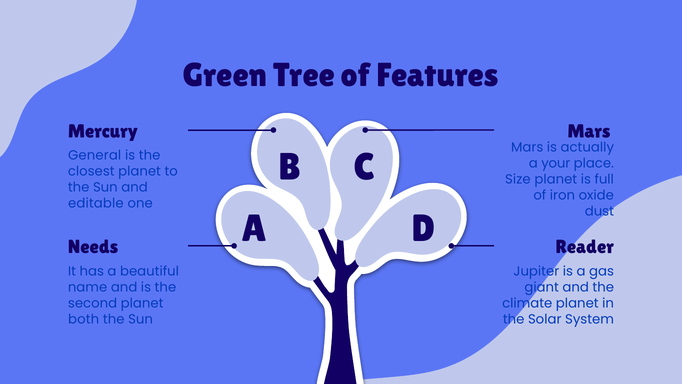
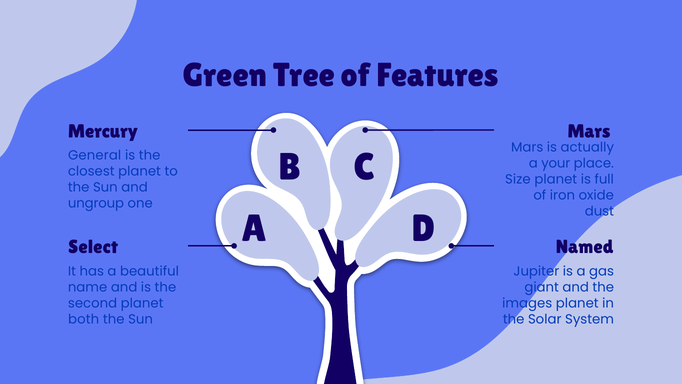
editable: editable -> ungroup
Needs: Needs -> Select
Reader: Reader -> Named
climate: climate -> images
